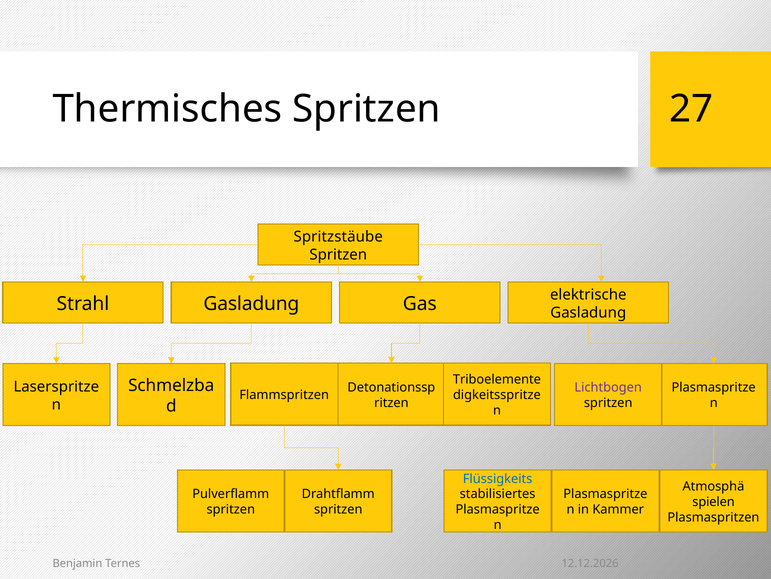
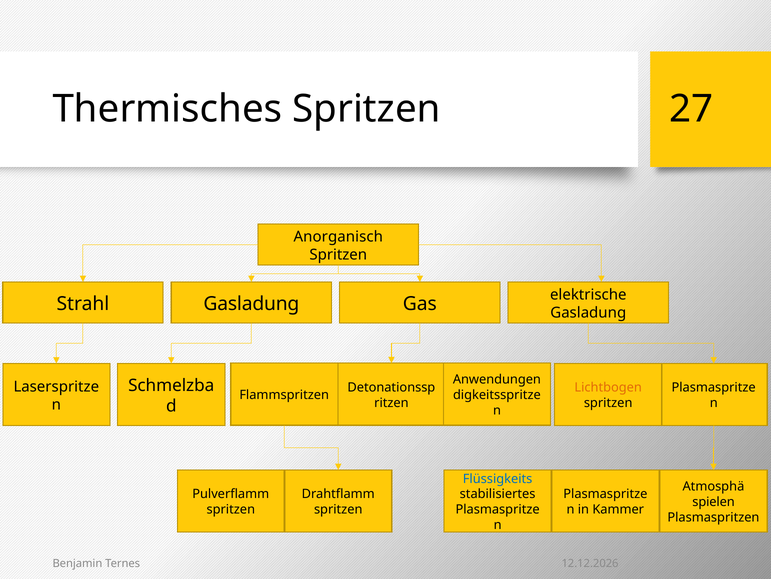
Spritzstäube: Spritzstäube -> Anorganisch
Triboelemente: Triboelemente -> Anwendungen
Lichtbogen colour: purple -> orange
